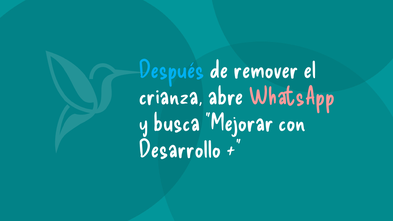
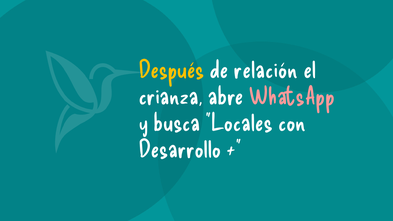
Después colour: light blue -> yellow
remover: remover -> relación
Mejorar: Mejorar -> Locales
